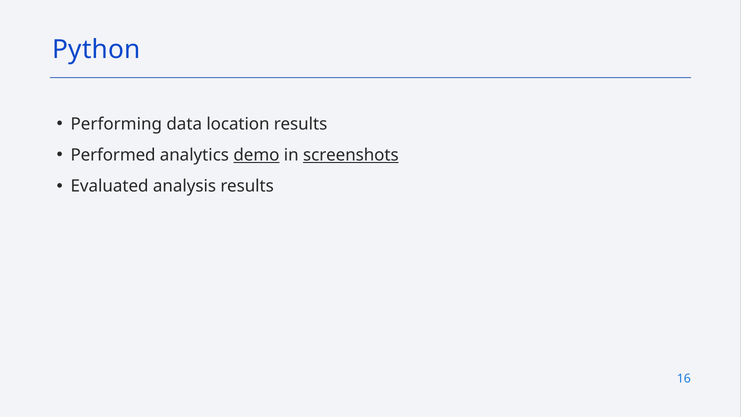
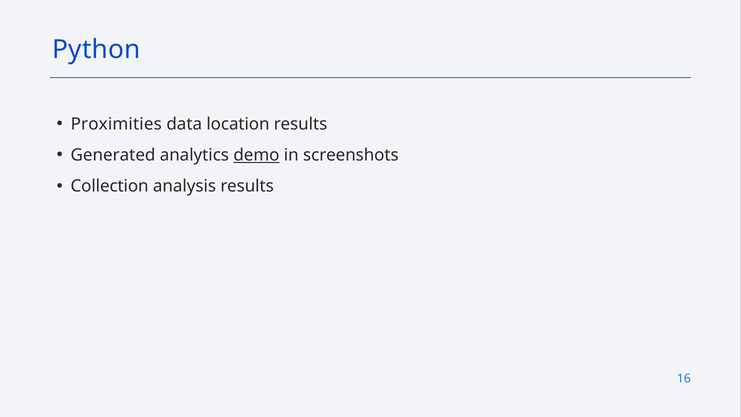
Performing: Performing -> Proximities
Performed: Performed -> Generated
screenshots underline: present -> none
Evaluated: Evaluated -> Collection
